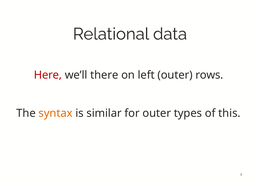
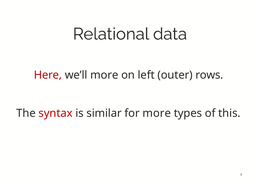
we’ll there: there -> more
syntax colour: orange -> red
for outer: outer -> more
